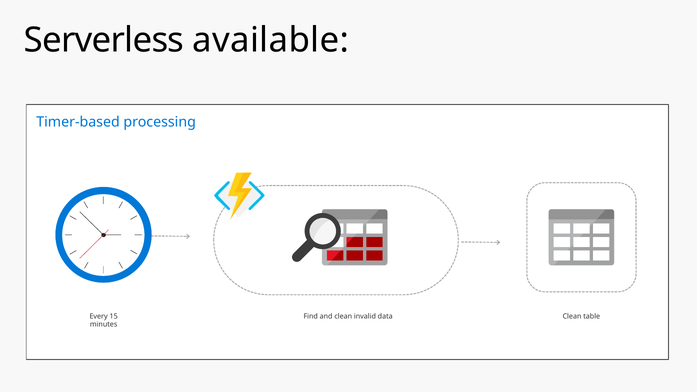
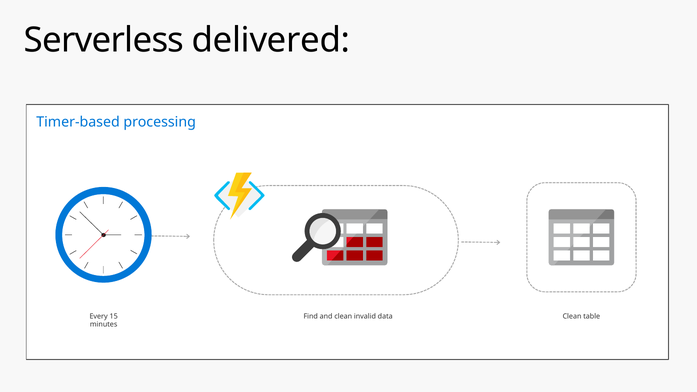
available: available -> delivered
